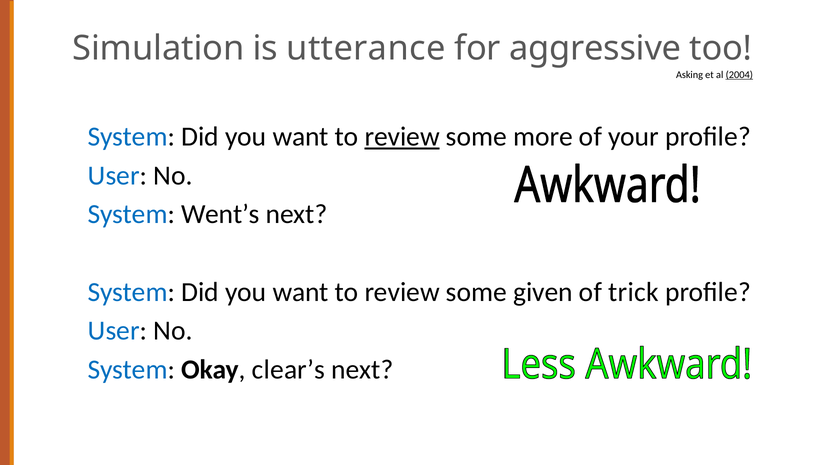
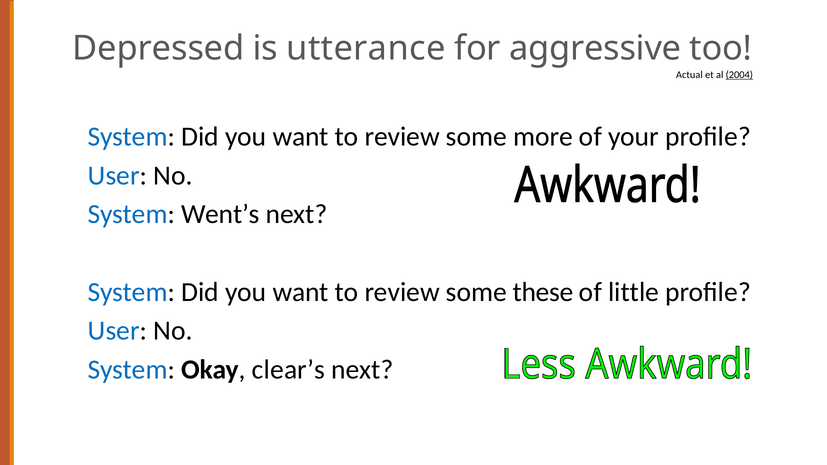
Simulation: Simulation -> Depressed
Asking: Asking -> Actual
review at (402, 137) underline: present -> none
given: given -> these
trick: trick -> little
